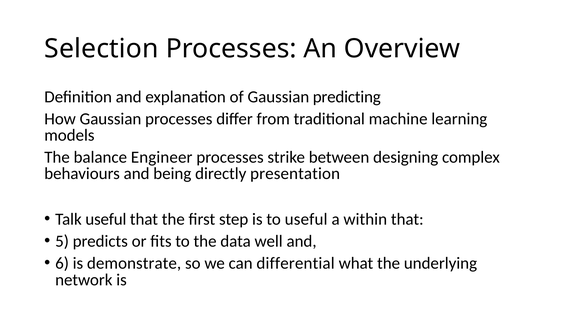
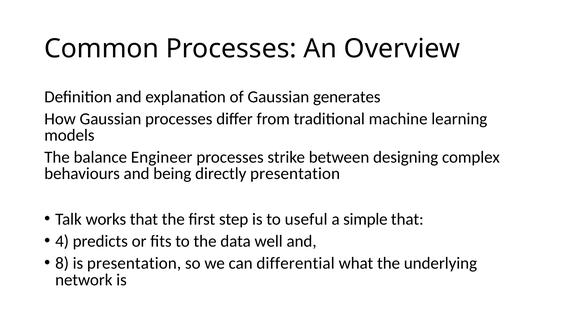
Selection: Selection -> Common
predicting: predicting -> generates
Talk useful: useful -> works
within: within -> simple
5: 5 -> 4
6: 6 -> 8
is demonstrate: demonstrate -> presentation
